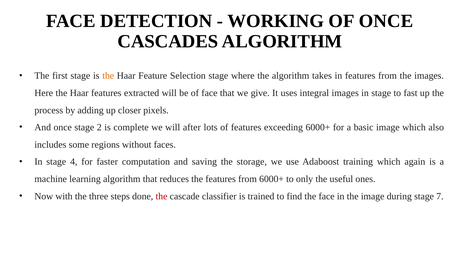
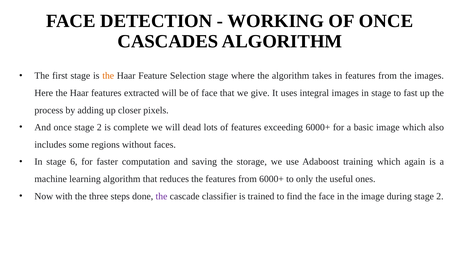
after: after -> dead
4: 4 -> 6
the at (161, 197) colour: red -> purple
during stage 7: 7 -> 2
